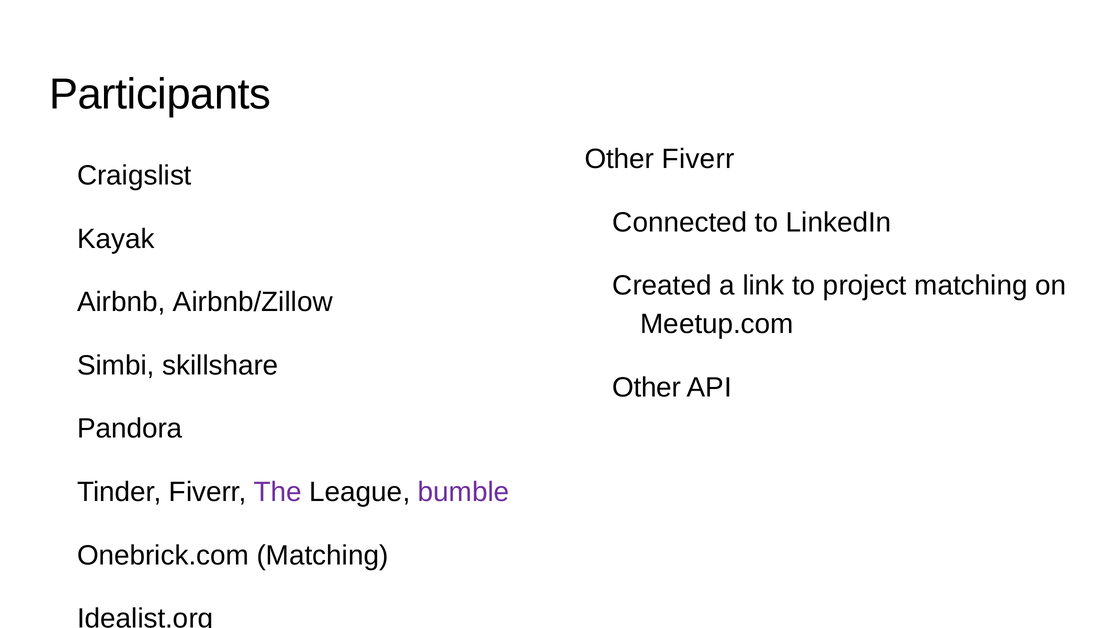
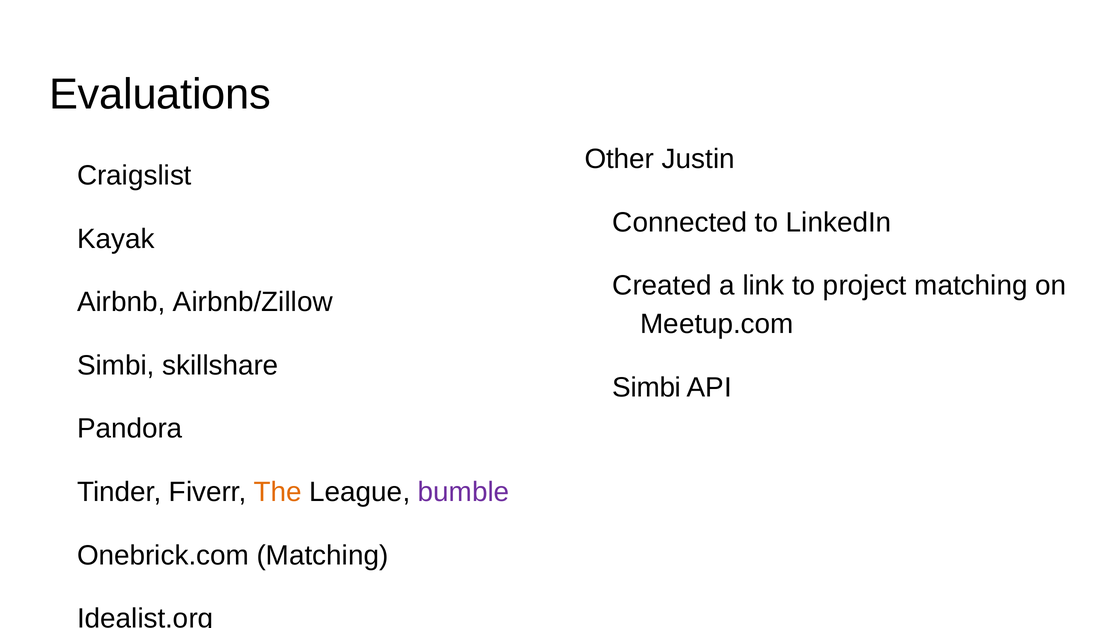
Participants: Participants -> Evaluations
Other Fiverr: Fiverr -> Justin
Other at (647, 387): Other -> Simbi
The colour: purple -> orange
